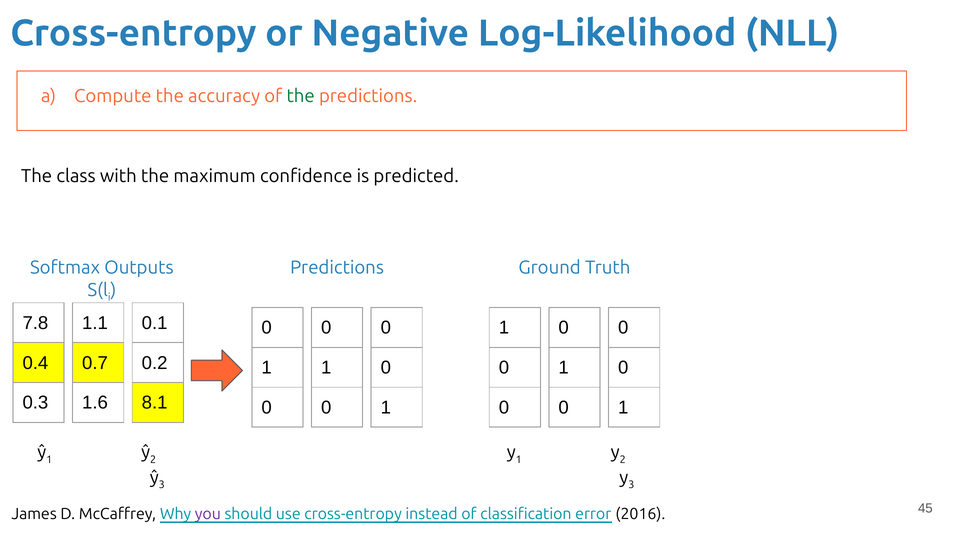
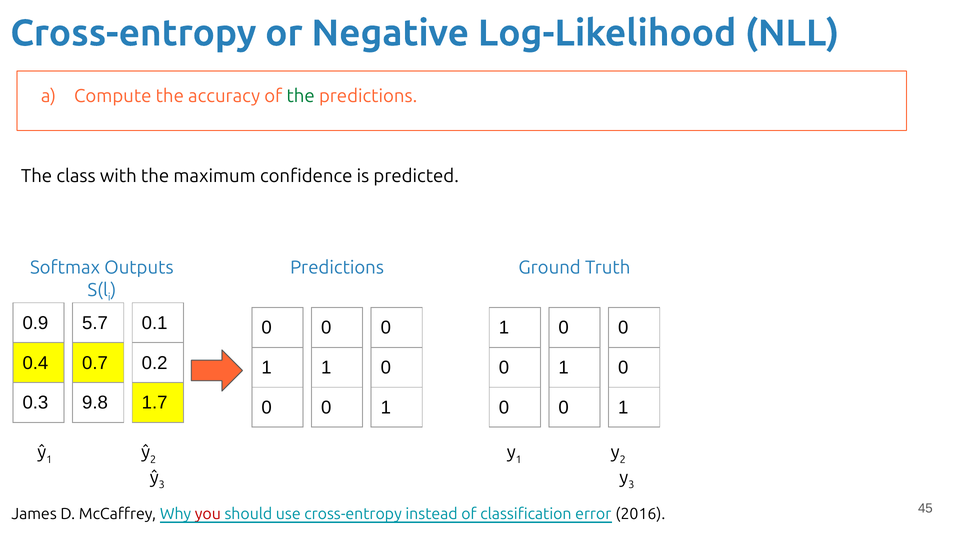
7.8: 7.8 -> 0.9
1.1: 1.1 -> 5.7
1.6: 1.6 -> 9.8
8.1: 8.1 -> 1.7
you colour: purple -> red
